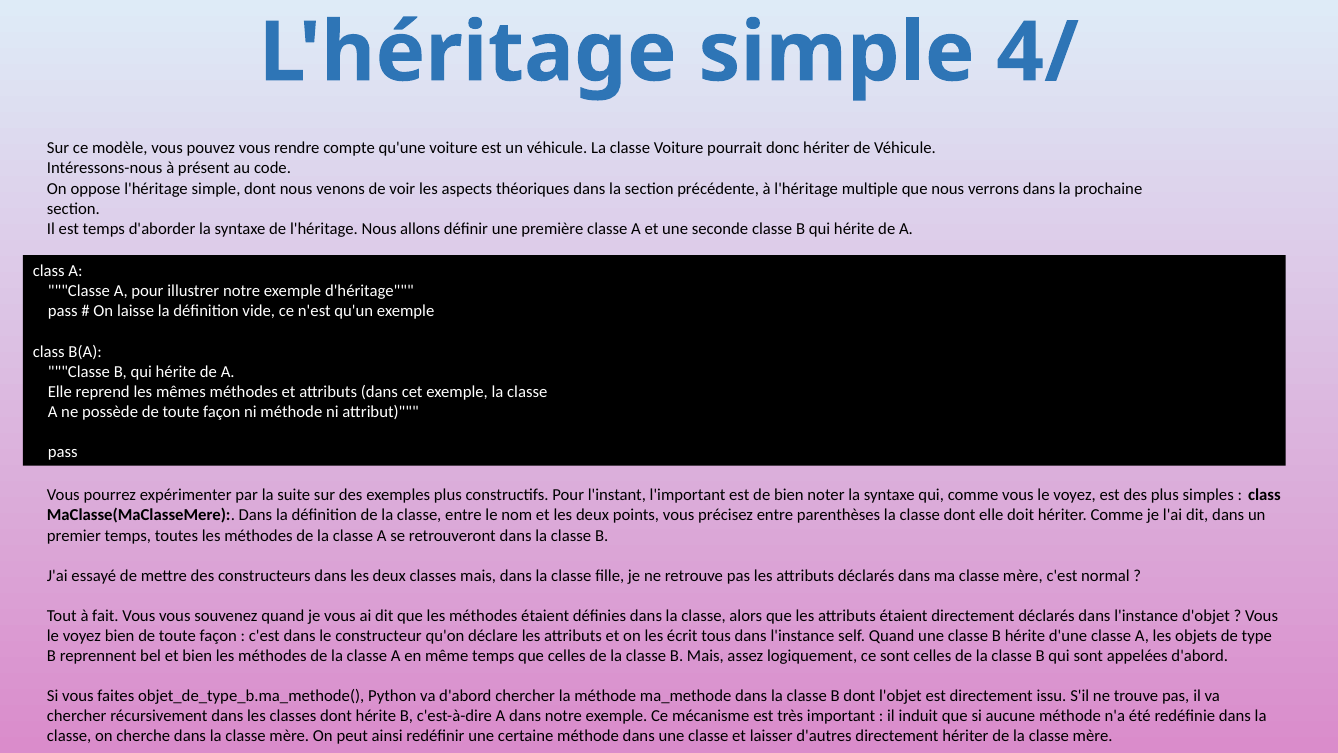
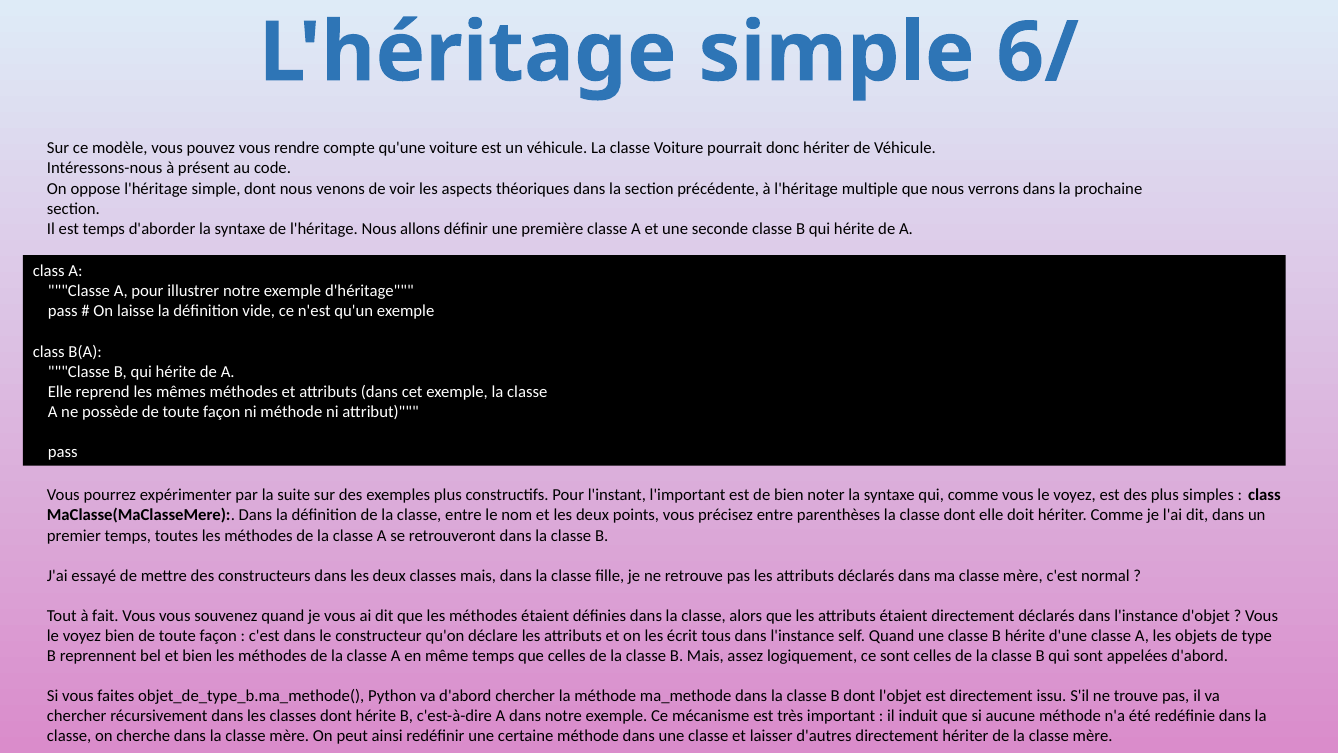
4/: 4/ -> 6/
